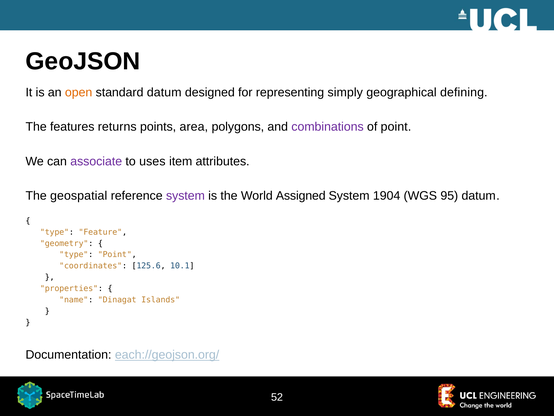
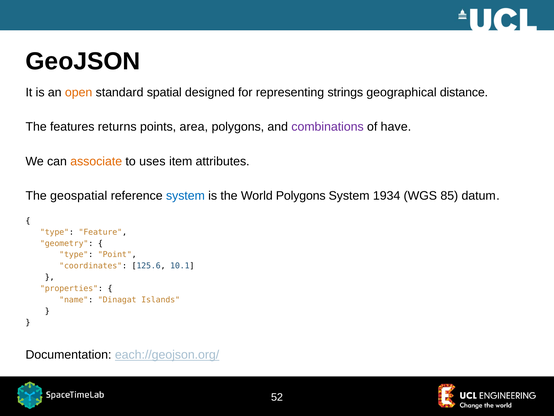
standard datum: datum -> spatial
simply: simply -> strings
defining: defining -> distance
of point: point -> have
associate colour: purple -> orange
system at (185, 196) colour: purple -> blue
World Assigned: Assigned -> Polygons
1904: 1904 -> 1934
95: 95 -> 85
